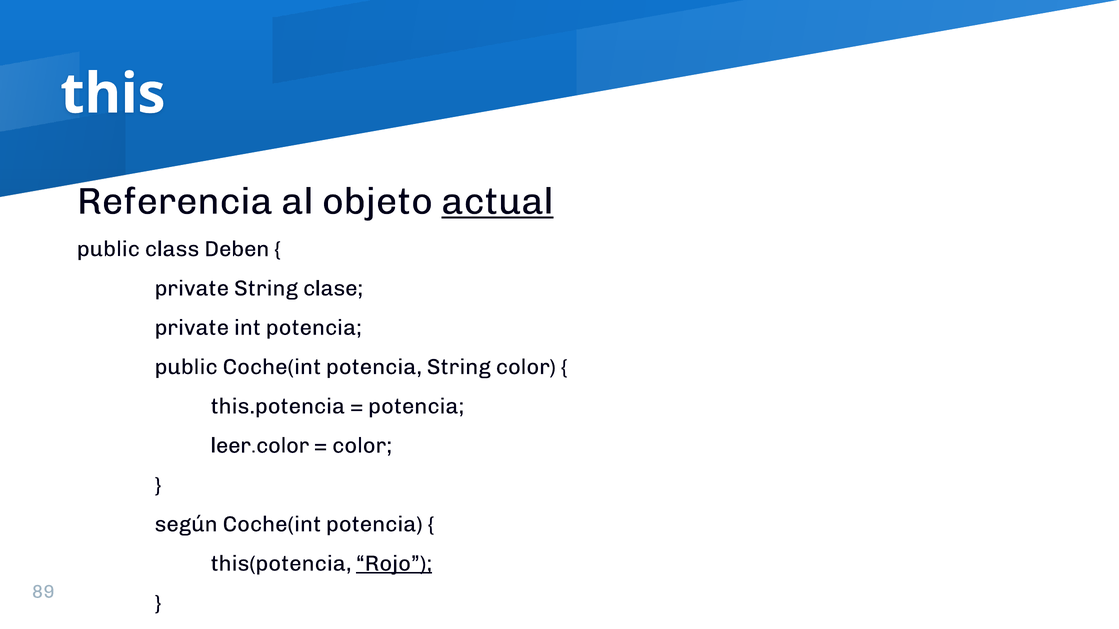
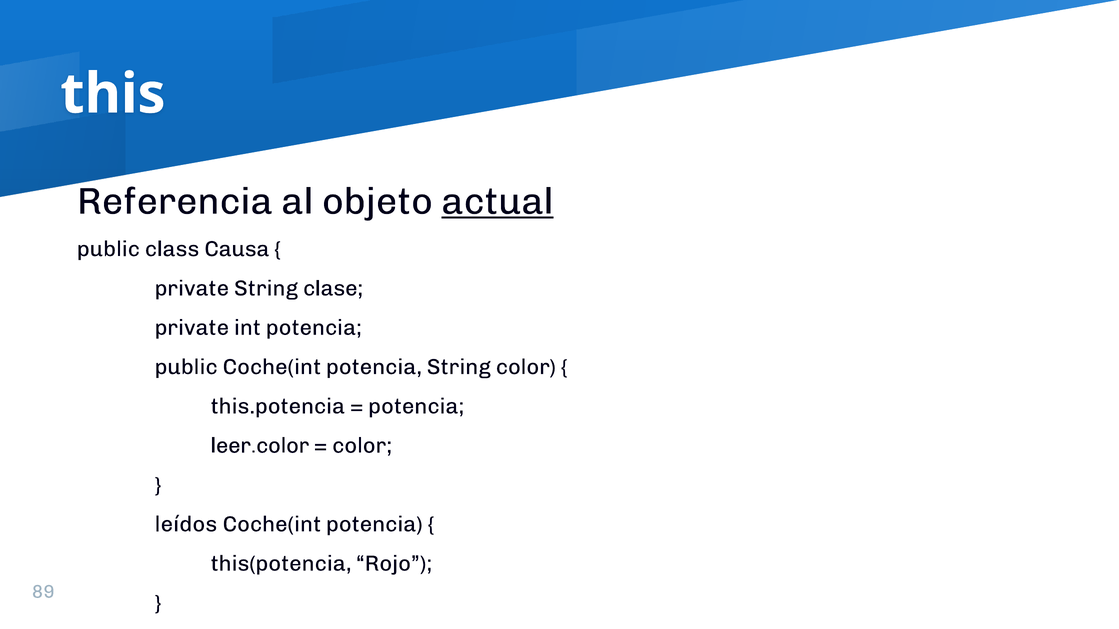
Deben: Deben -> Causa
según: según -> leídos
Rojo underline: present -> none
